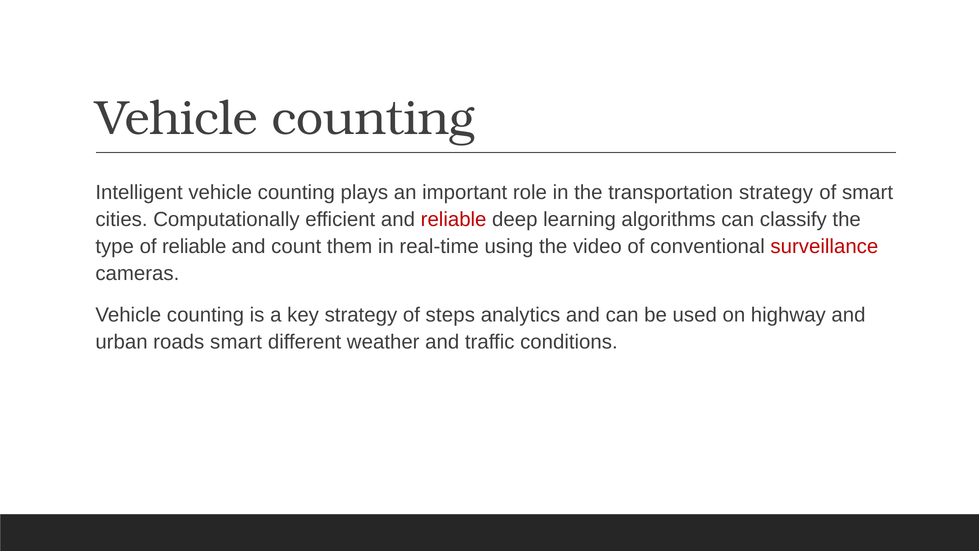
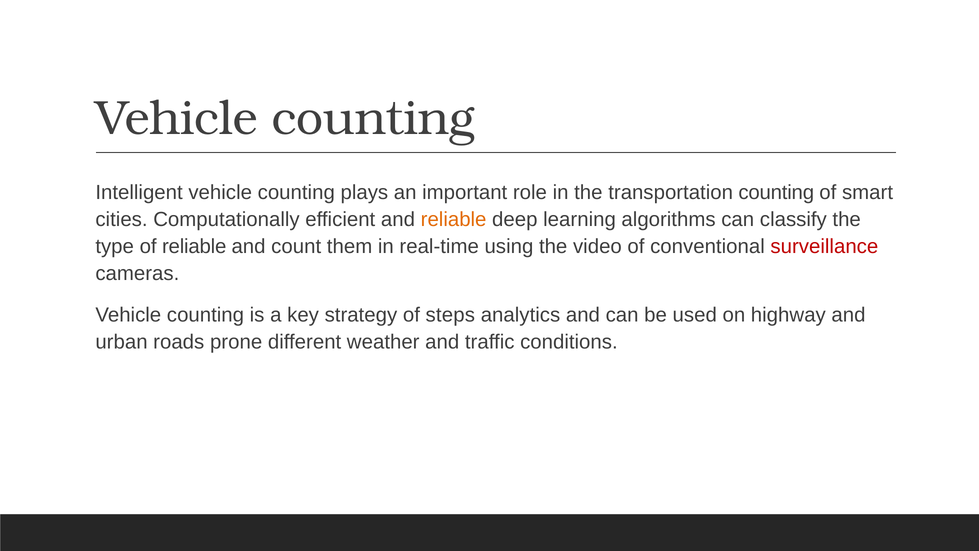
transportation strategy: strategy -> counting
reliable at (454, 220) colour: red -> orange
roads smart: smart -> prone
